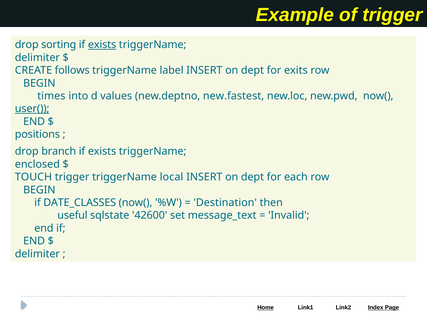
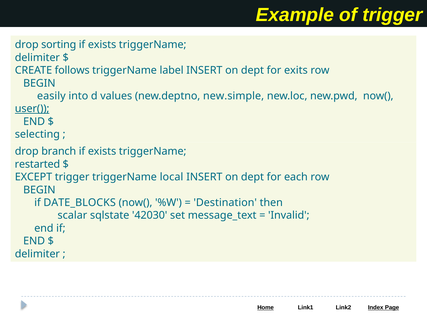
exists at (102, 45) underline: present -> none
times: times -> easily
new.fastest: new.fastest -> new.simple
positions: positions -> selecting
enclosed: enclosed -> restarted
TOUCH: TOUCH -> EXCEPT
DATE_CLASSES: DATE_CLASSES -> DATE_BLOCKS
useful: useful -> scalar
42600: 42600 -> 42030
